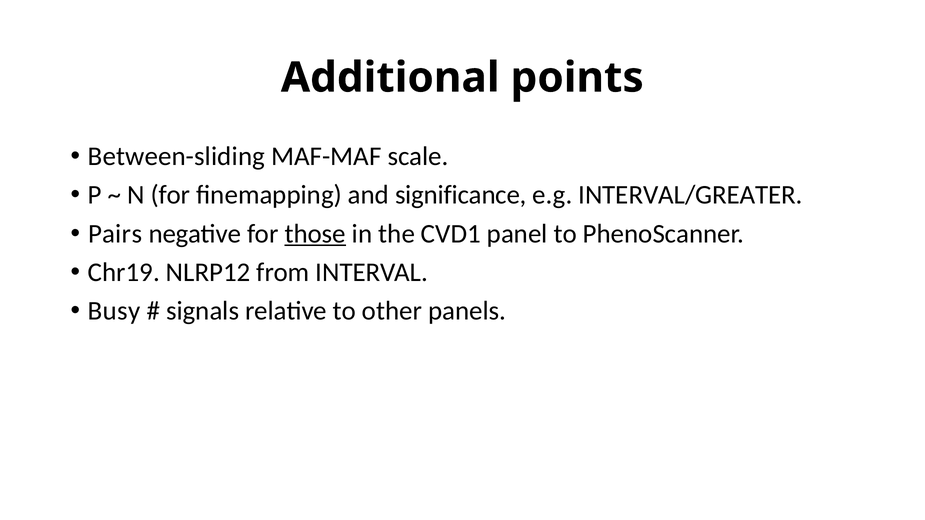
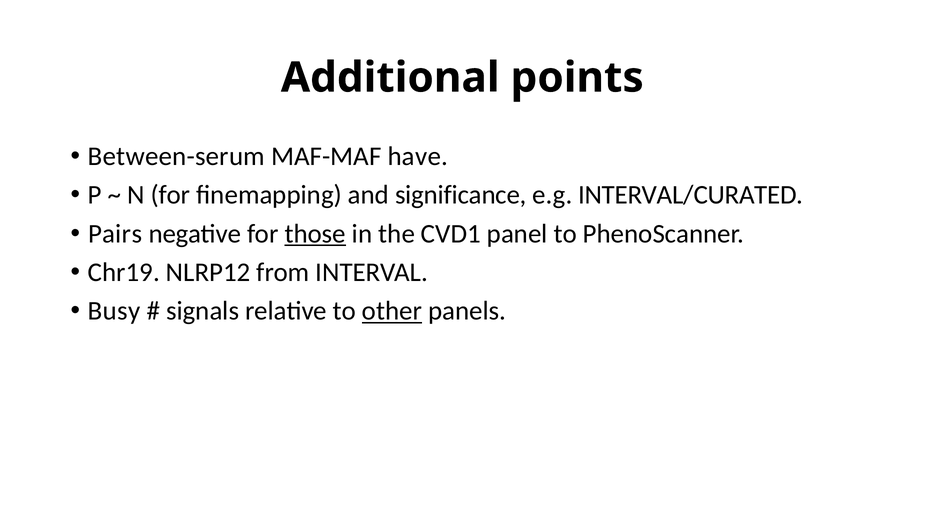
Between-sliding: Between-sliding -> Between-serum
scale: scale -> have
INTERVAL/GREATER: INTERVAL/GREATER -> INTERVAL/CURATED
other underline: none -> present
